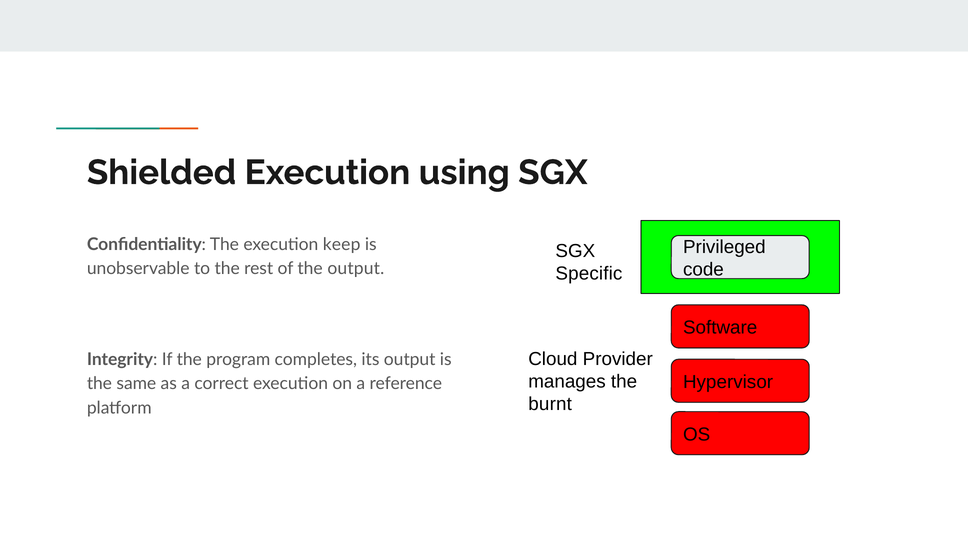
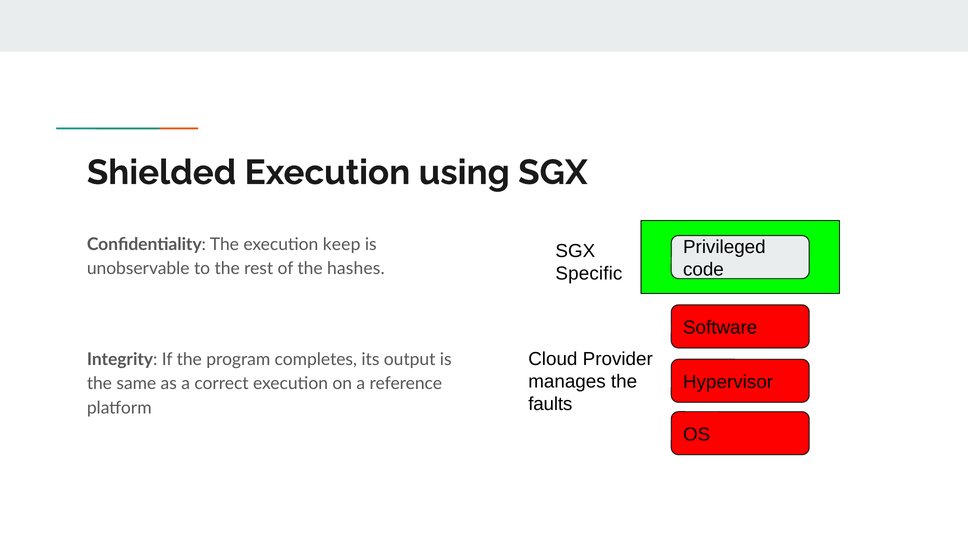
the output: output -> hashes
burnt: burnt -> faults
